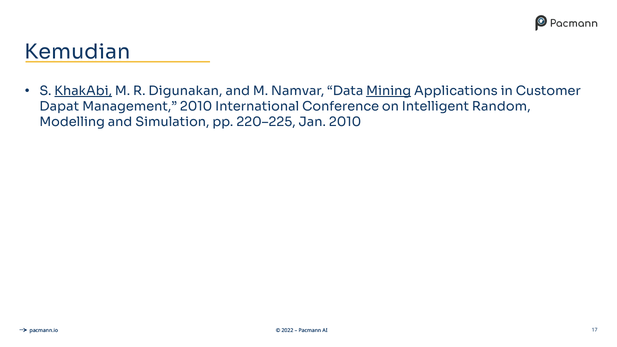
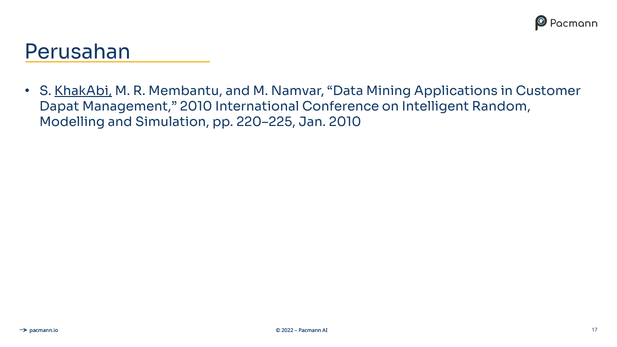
Kemudian: Kemudian -> Perusahan
Digunakan: Digunakan -> Membantu
Mining underline: present -> none
